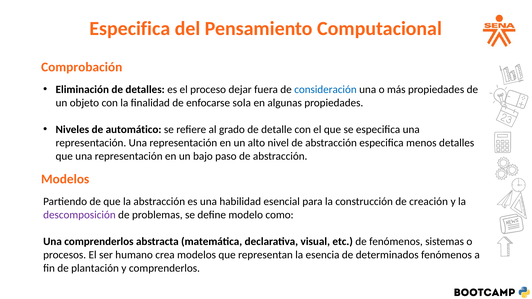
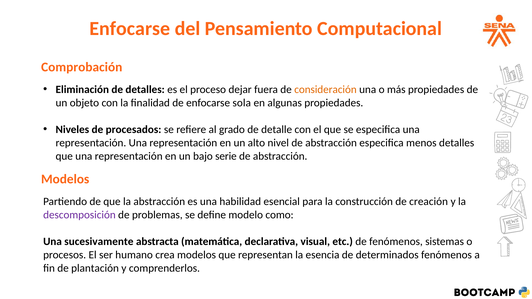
Especifica at (130, 29): Especifica -> Enfocarse
consideración colour: blue -> orange
automático: automático -> procesados
paso: paso -> serie
Una comprenderlos: comprenderlos -> sucesivamente
